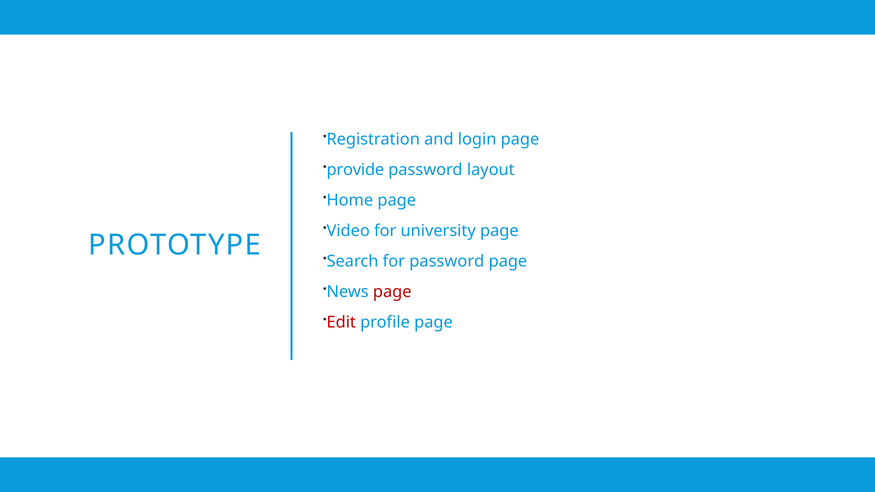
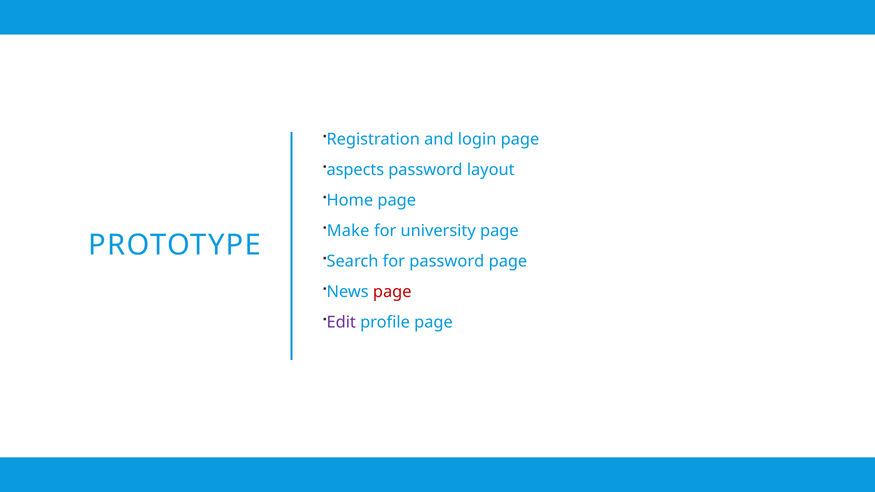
provide: provide -> aspects
Video: Video -> Make
Edit colour: red -> purple
